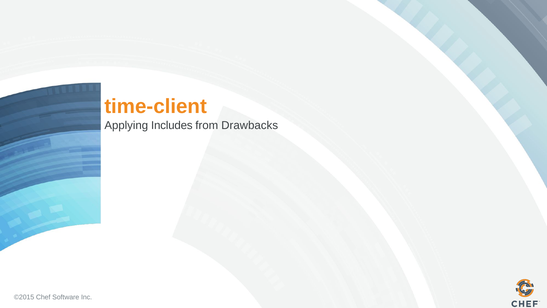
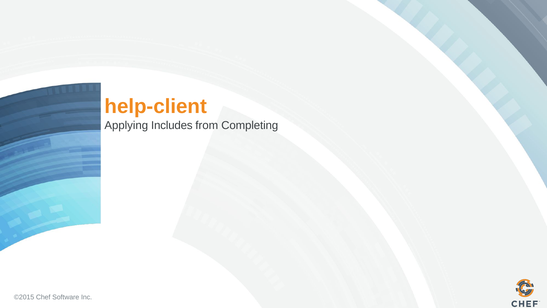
time-client: time-client -> help-client
Drawbacks: Drawbacks -> Completing
